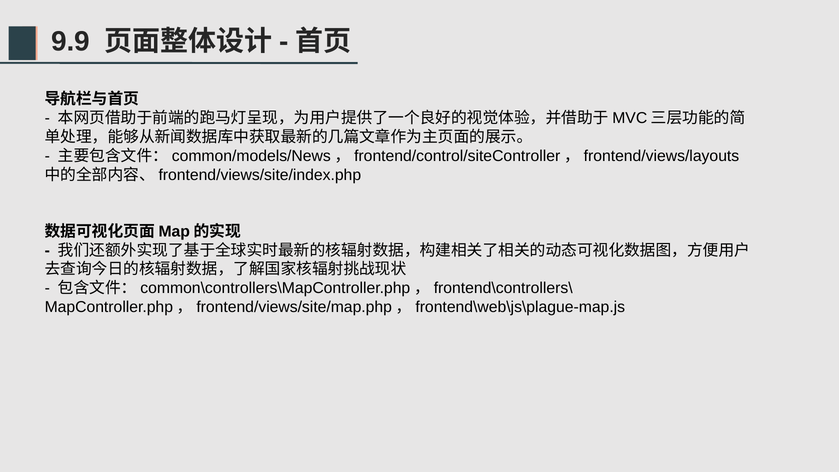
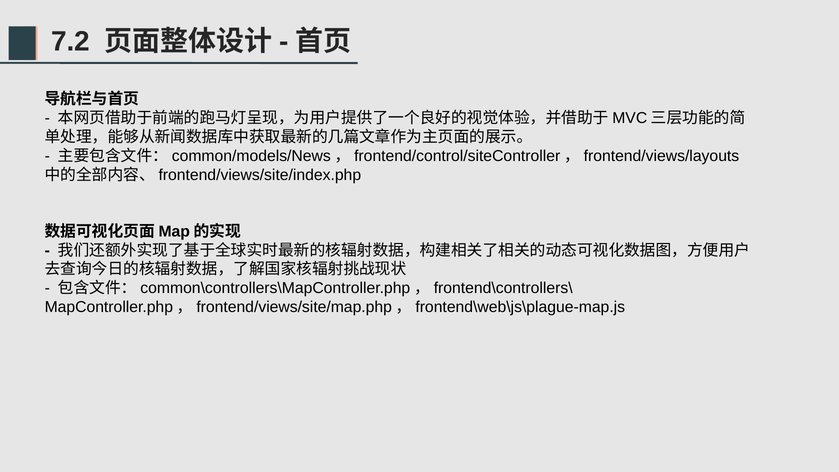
9.9: 9.9 -> 7.2
